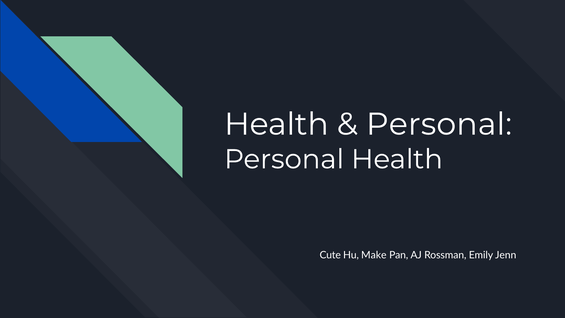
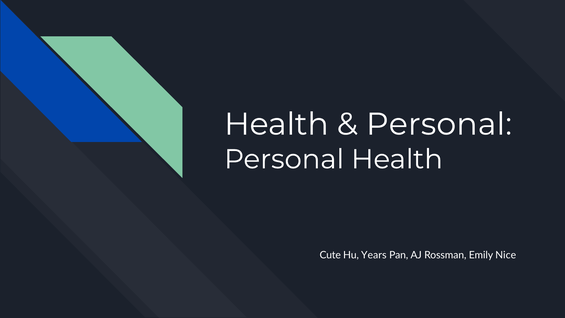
Make: Make -> Years
Jenn: Jenn -> Nice
